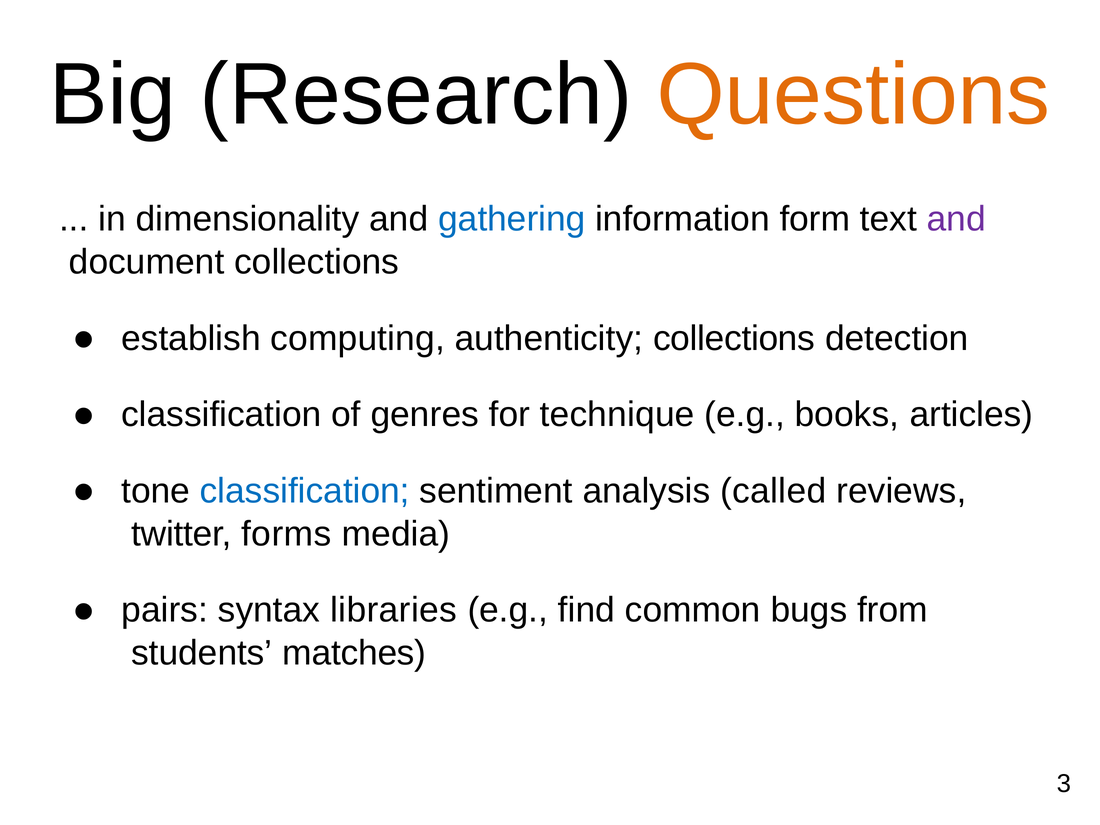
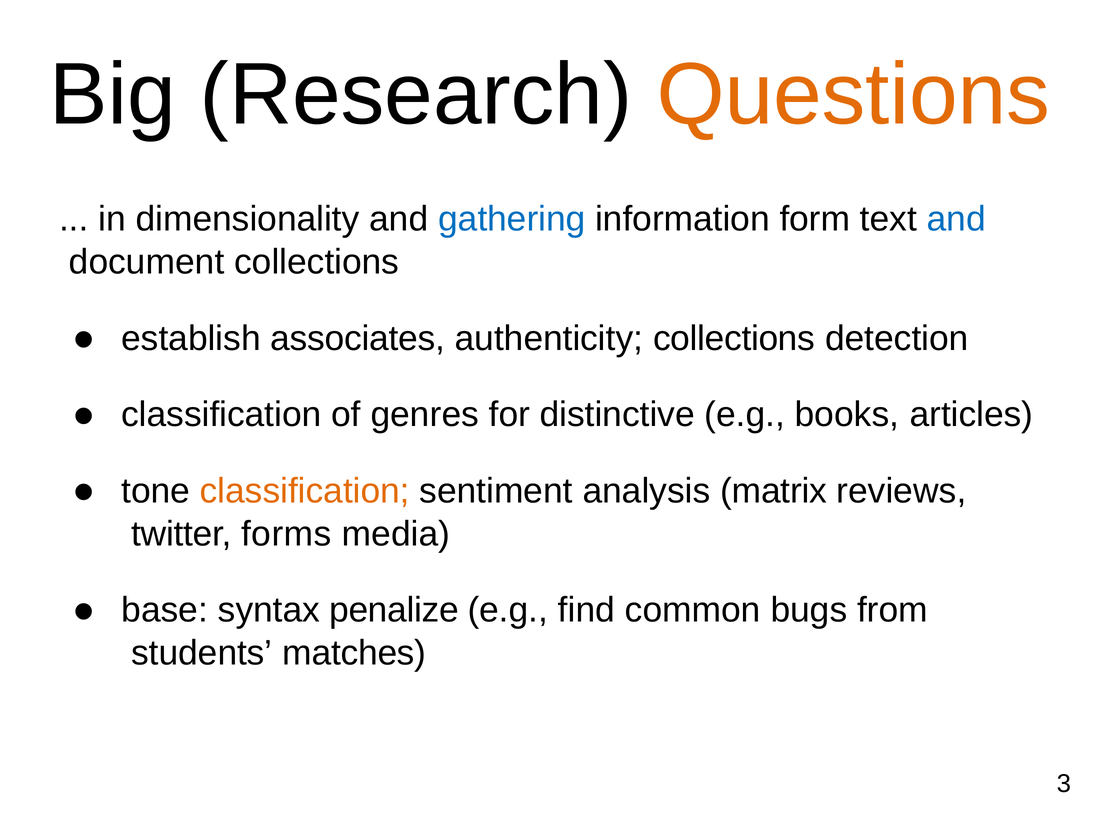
and at (956, 219) colour: purple -> blue
computing: computing -> associates
technique: technique -> distinctive
classification at (305, 491) colour: blue -> orange
called: called -> matrix
pairs: pairs -> base
libraries: libraries -> penalize
